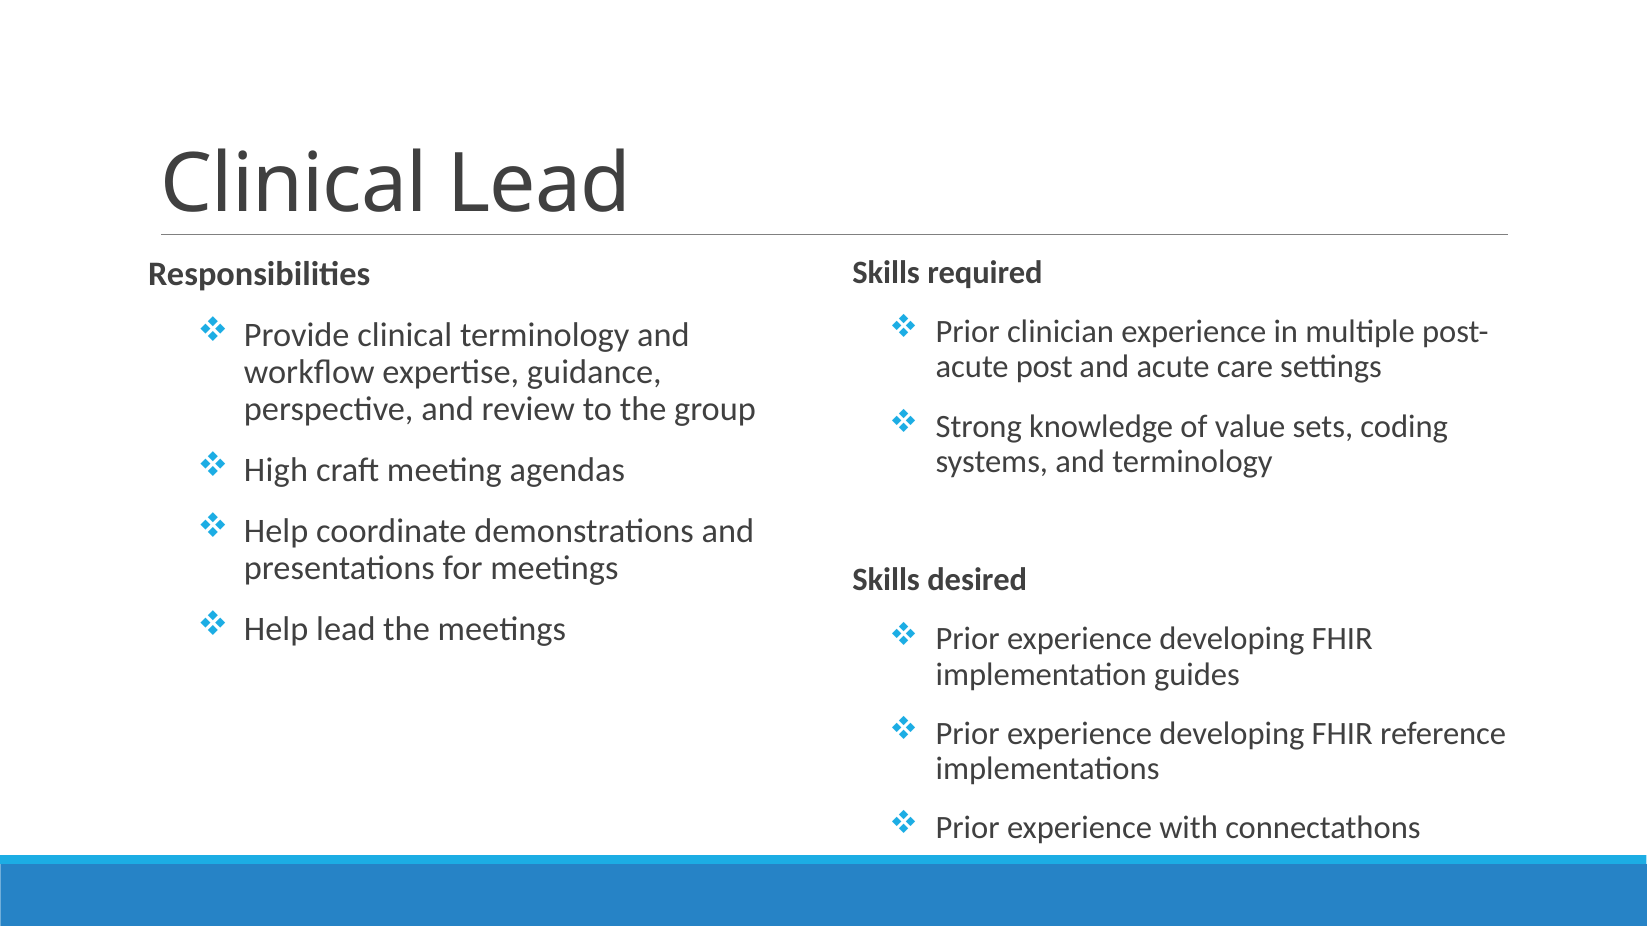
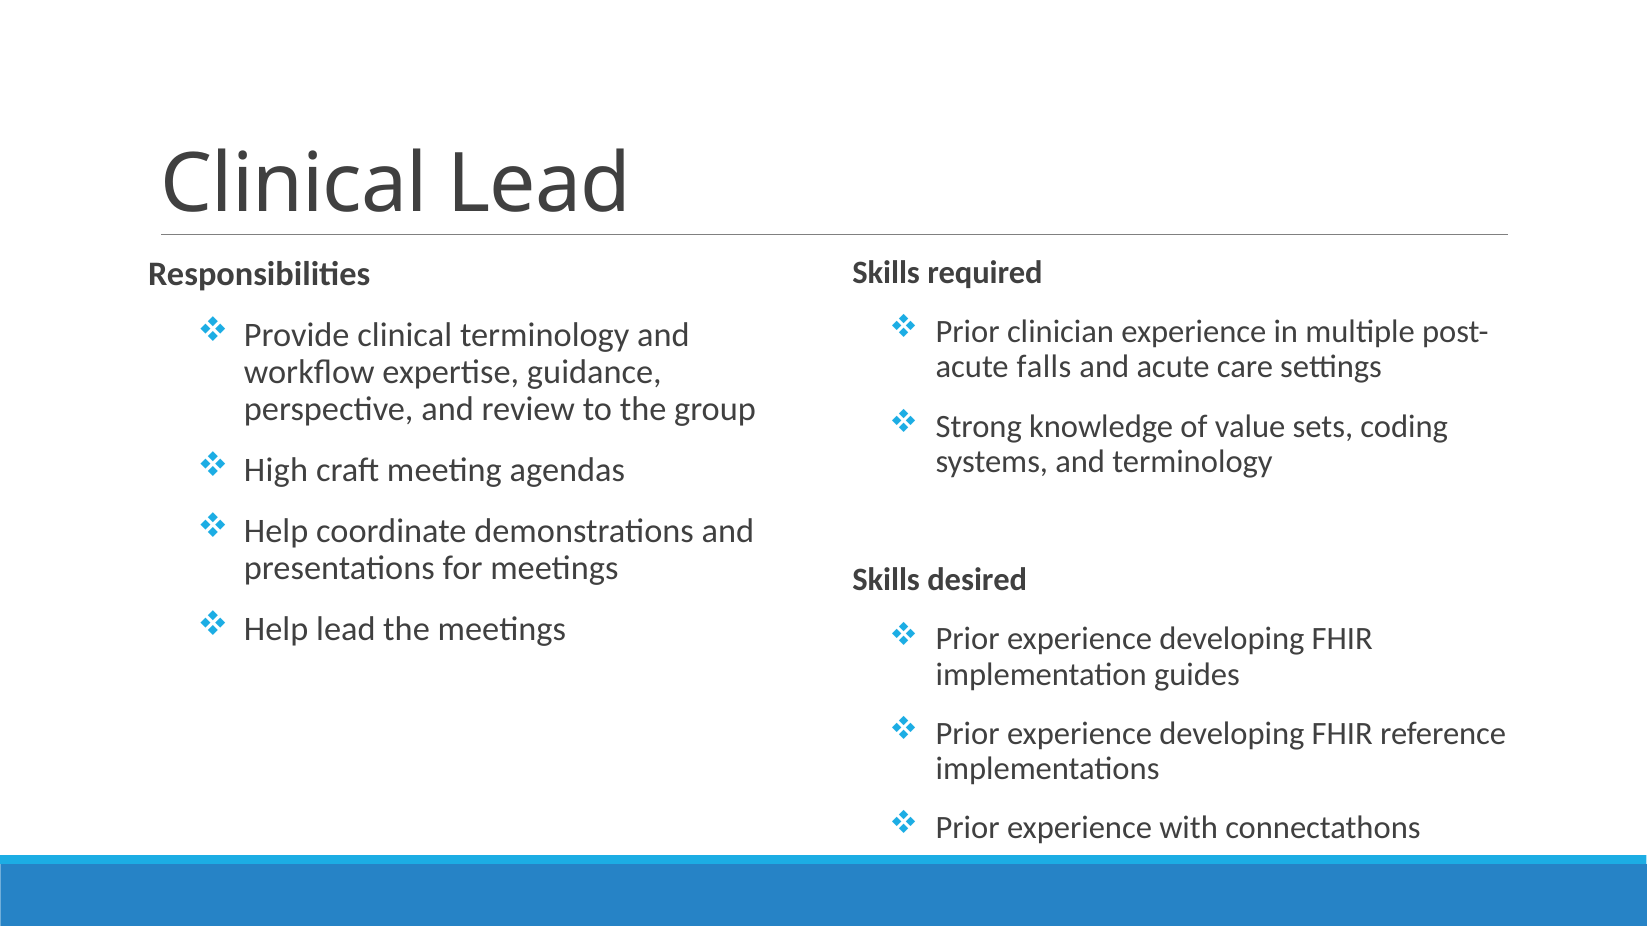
post: post -> falls
